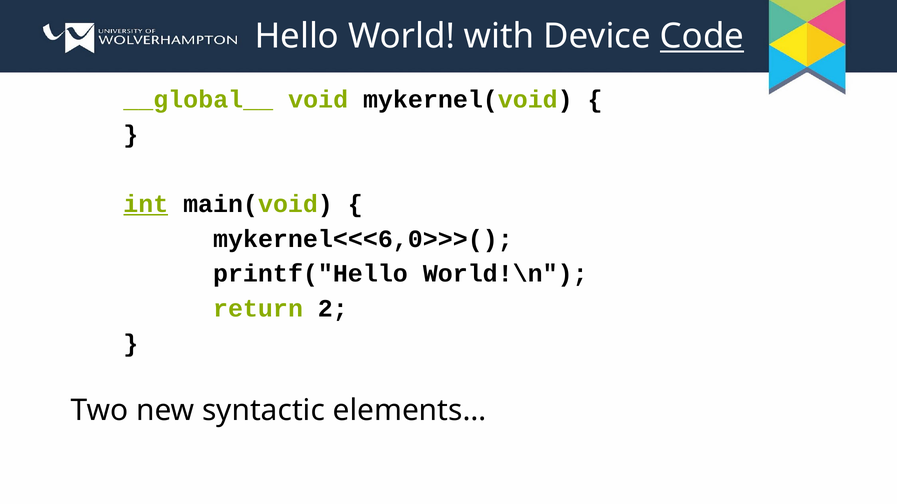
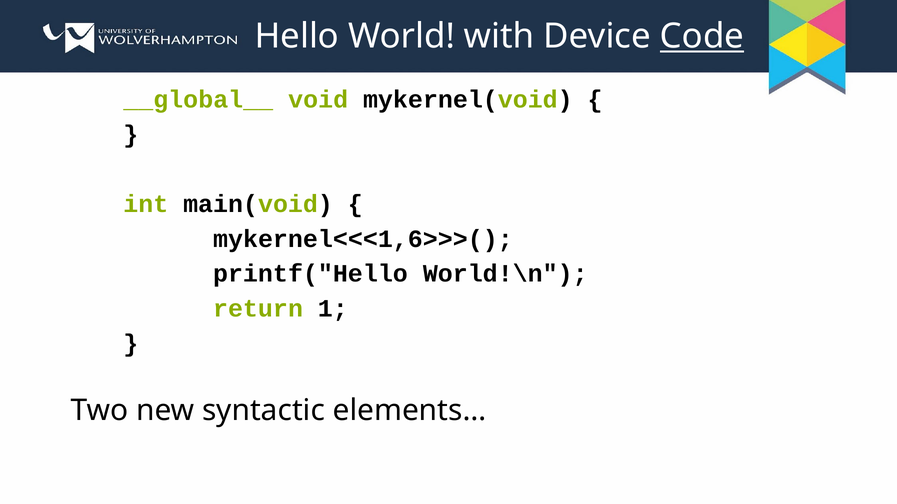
int underline: present -> none
mykernel<<<6,0>>>(: mykernel<<<6,0>>>( -> mykernel<<<1,6>>>(
2: 2 -> 1
